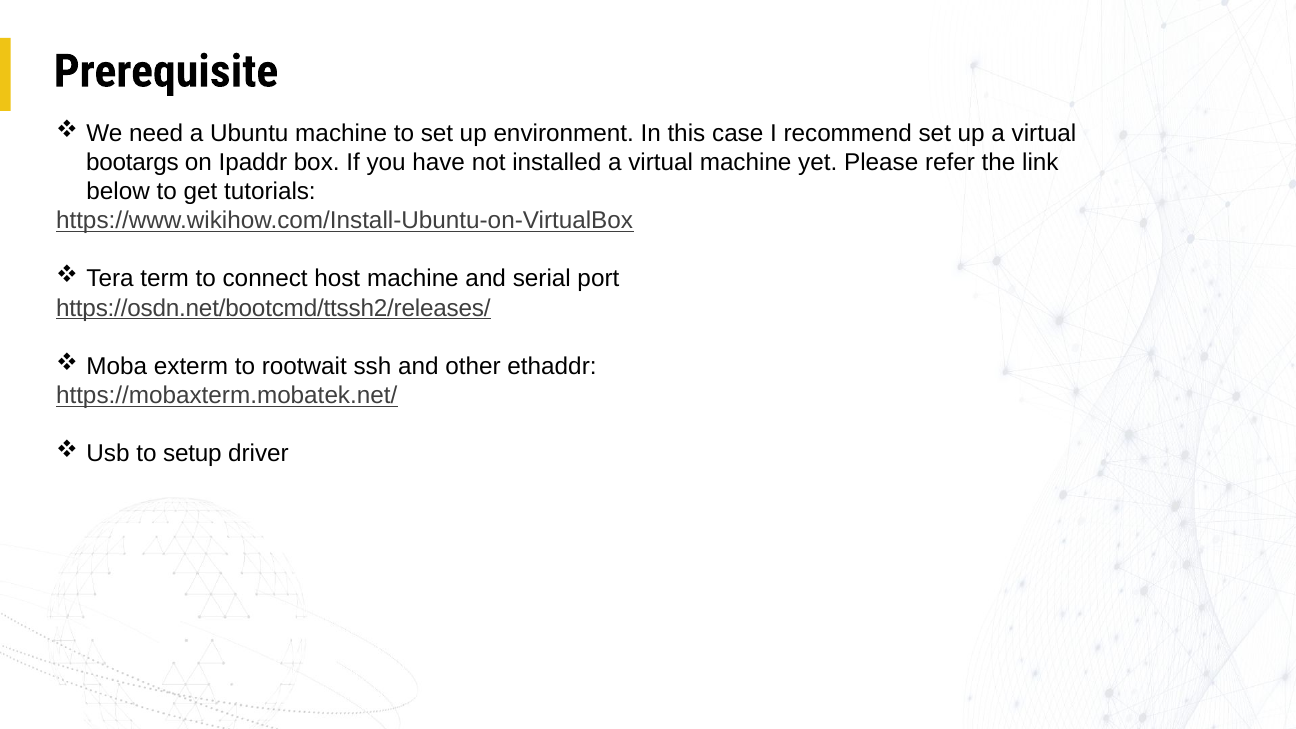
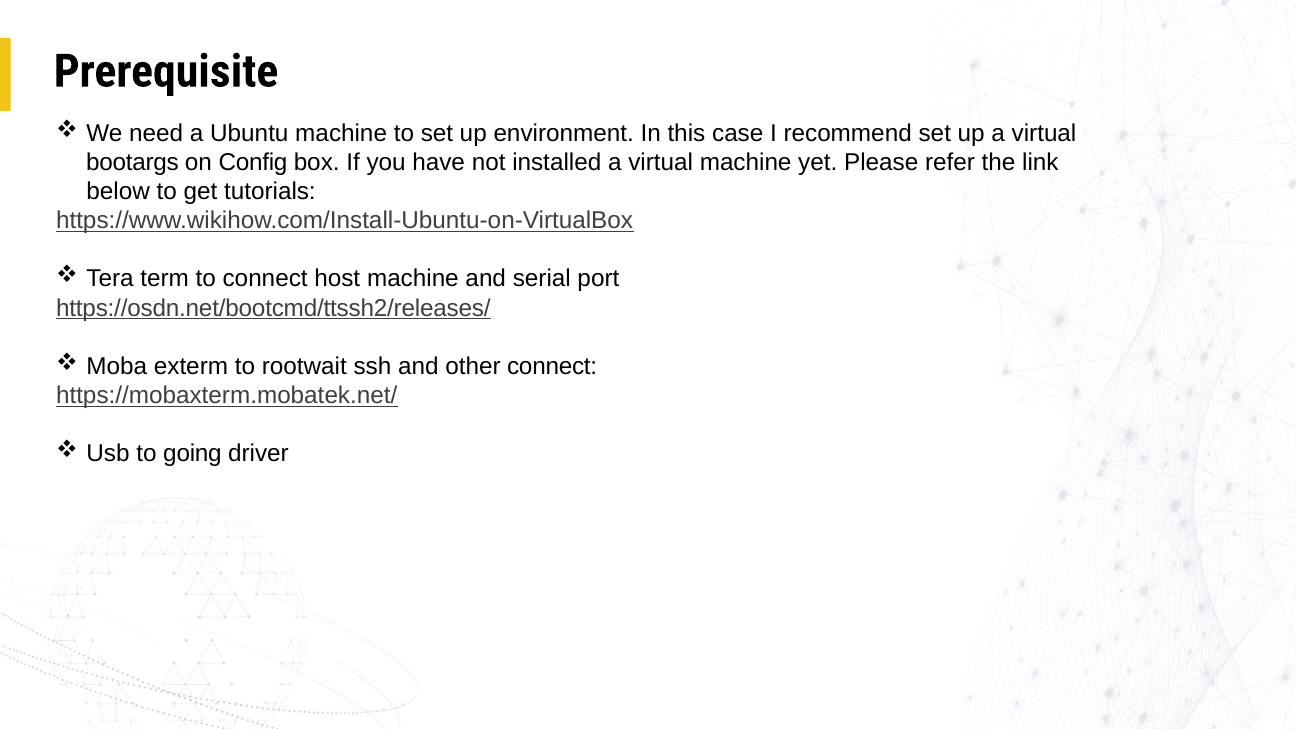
Ipaddr: Ipaddr -> Config
other ethaddr: ethaddr -> connect
setup: setup -> going
